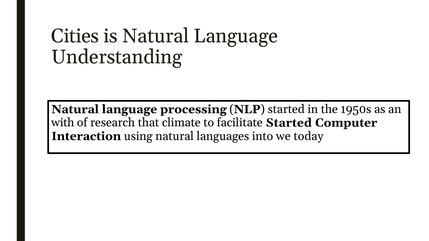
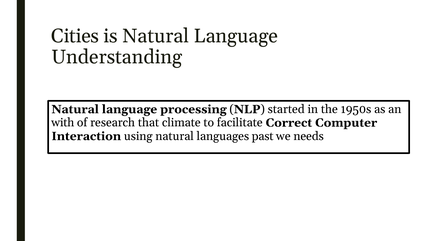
facilitate Started: Started -> Correct
into: into -> past
today: today -> needs
